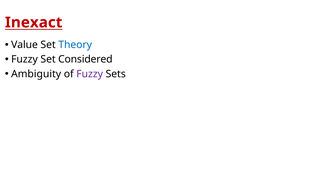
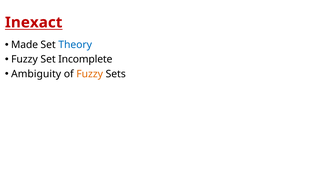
Value: Value -> Made
Considered: Considered -> Incomplete
Fuzzy at (90, 74) colour: purple -> orange
